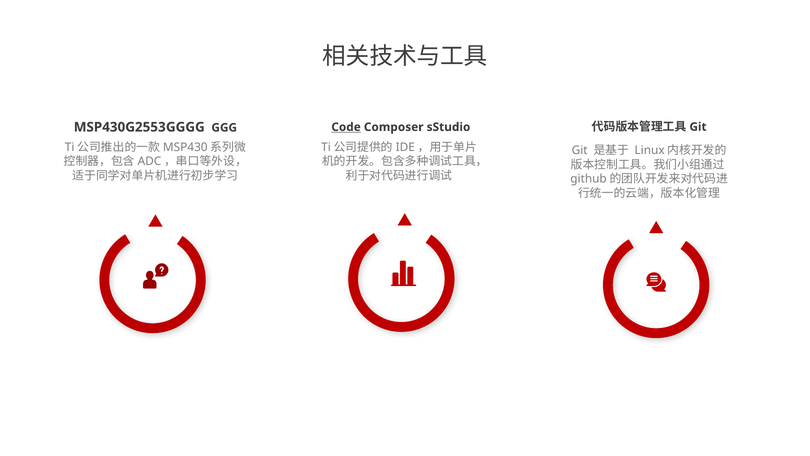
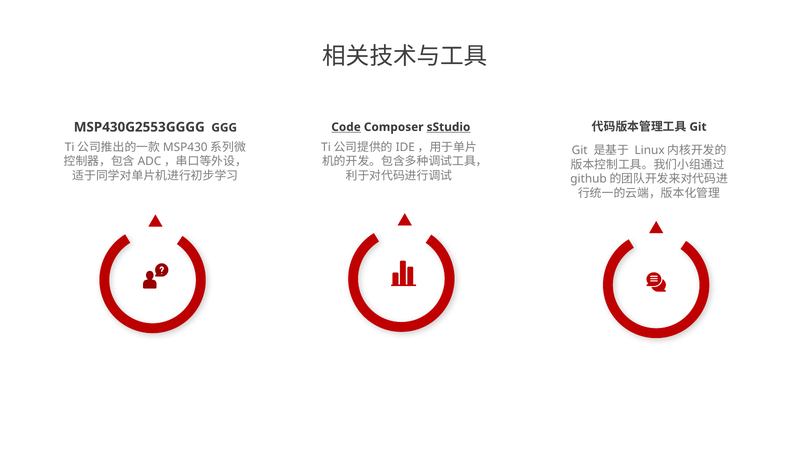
sStudio underline: none -> present
